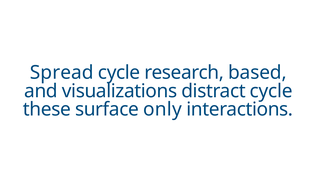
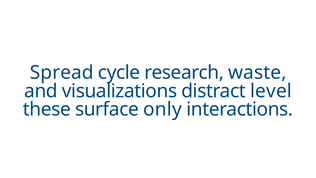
based: based -> waste
distract cycle: cycle -> level
